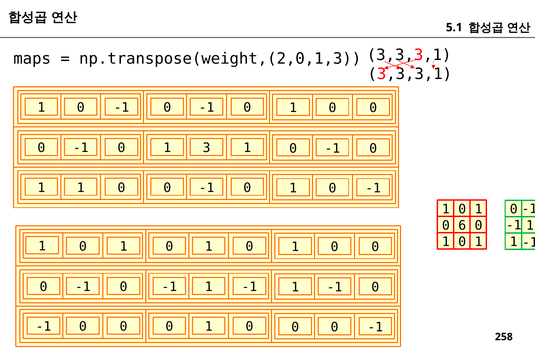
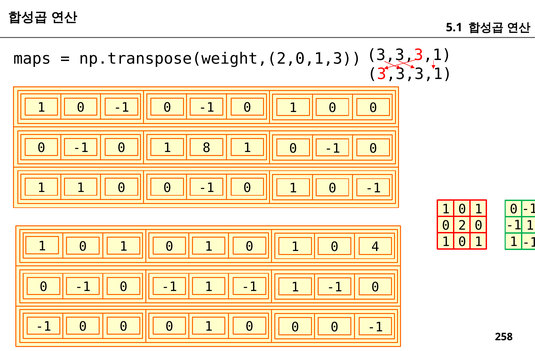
3: 3 -> 8
6: 6 -> 2
0 at (375, 247): 0 -> 4
